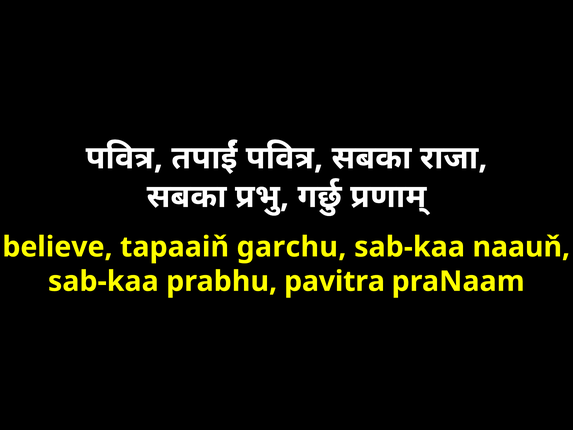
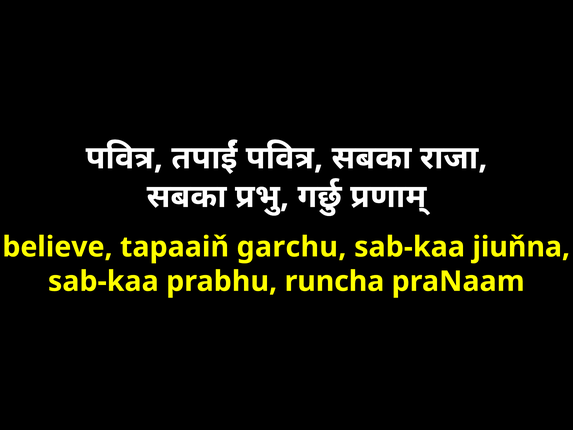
naauň: naauň -> jiuňna
pavitra: pavitra -> runcha
